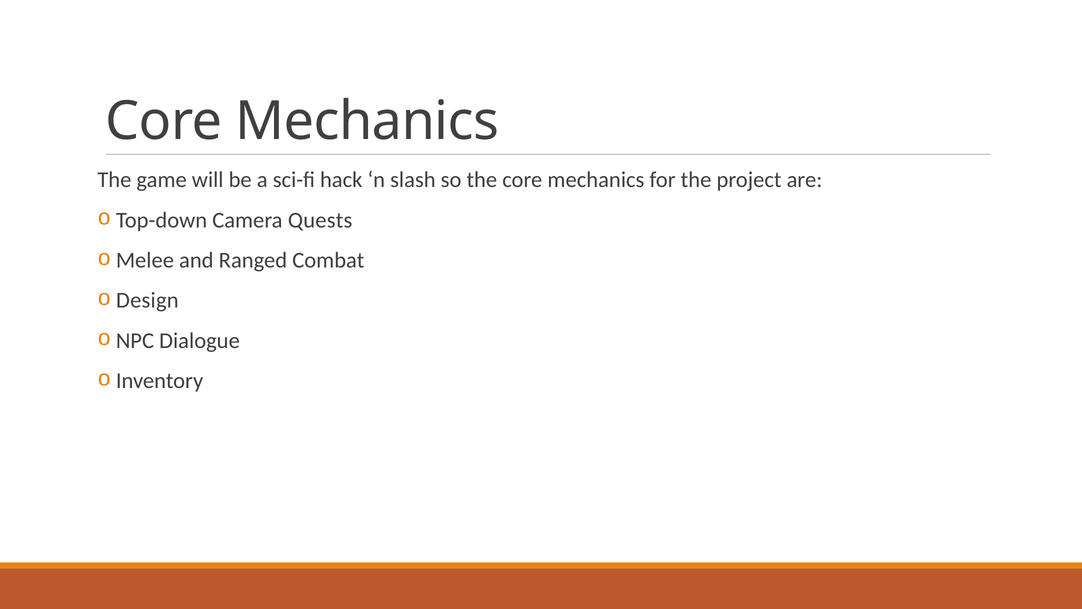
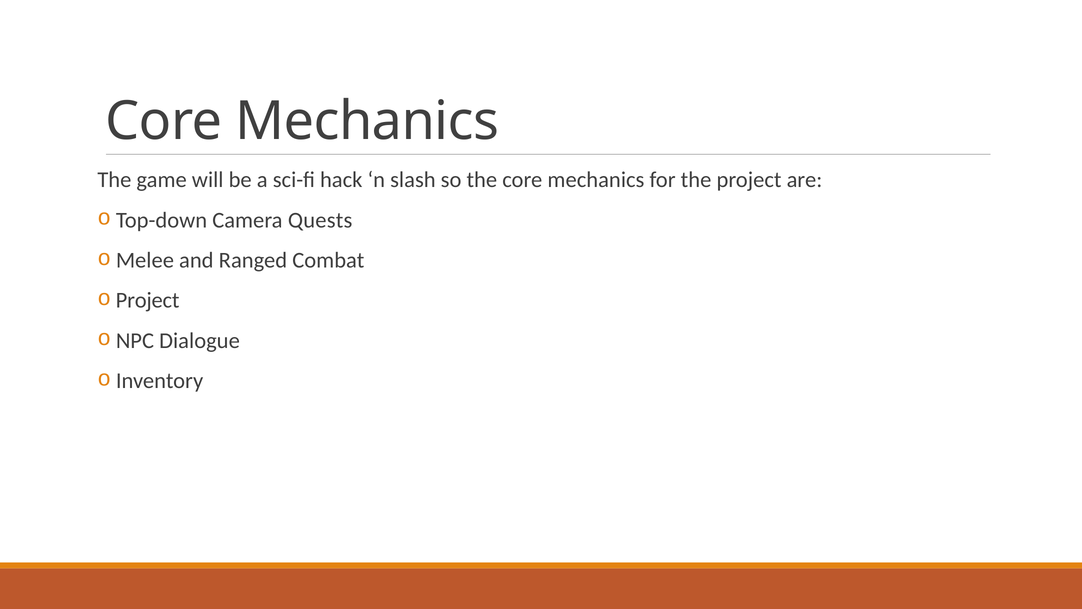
Design at (147, 300): Design -> Project
